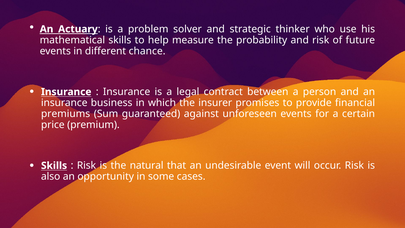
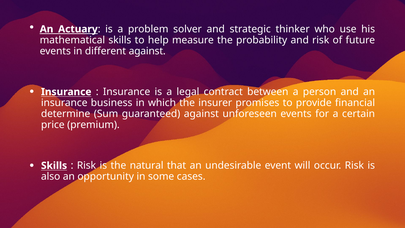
different chance: chance -> against
premiums: premiums -> determine
